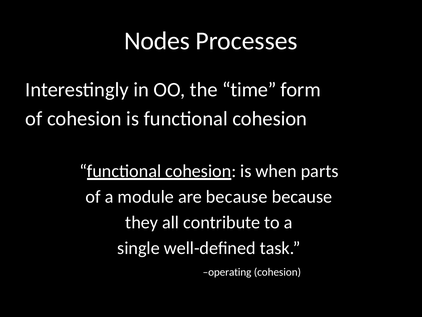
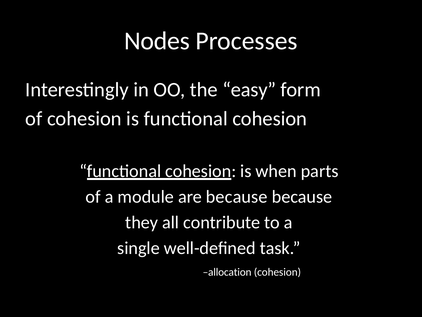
time: time -> easy
operating: operating -> allocation
